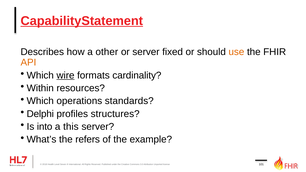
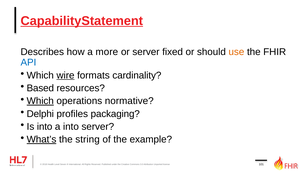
other: other -> more
API colour: orange -> blue
Within: Within -> Based
Which at (40, 101) underline: none -> present
standards: standards -> normative
structures: structures -> packaging
a this: this -> into
What’s underline: none -> present
refers: refers -> string
